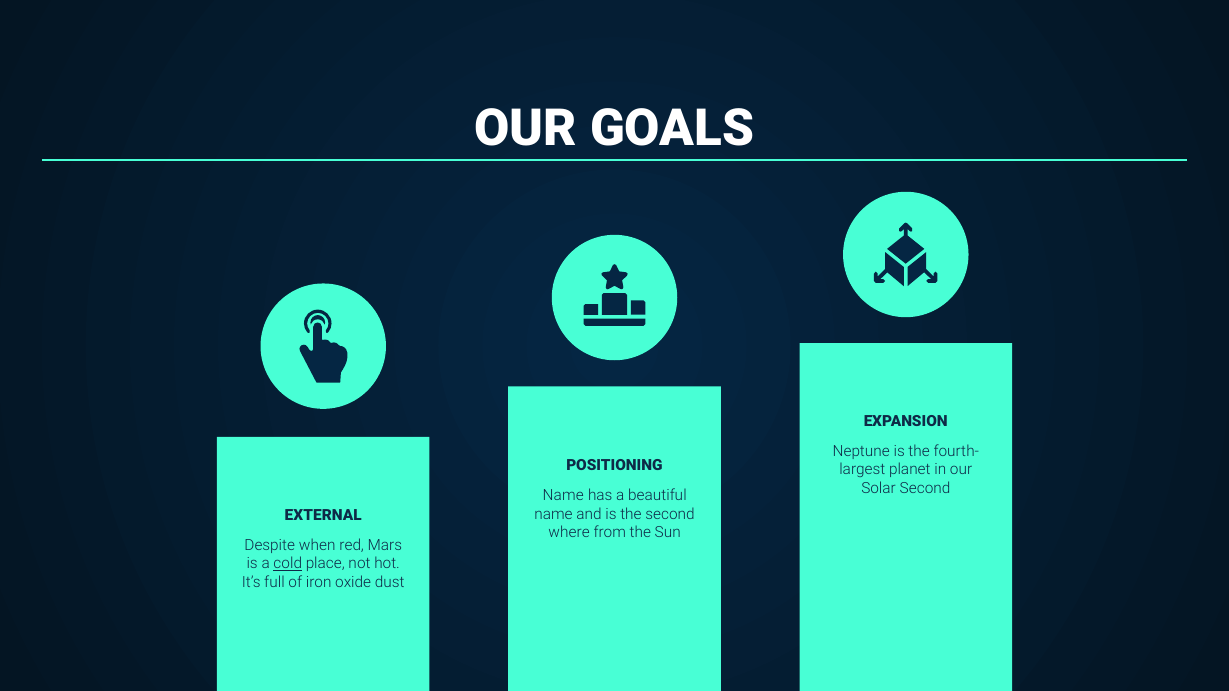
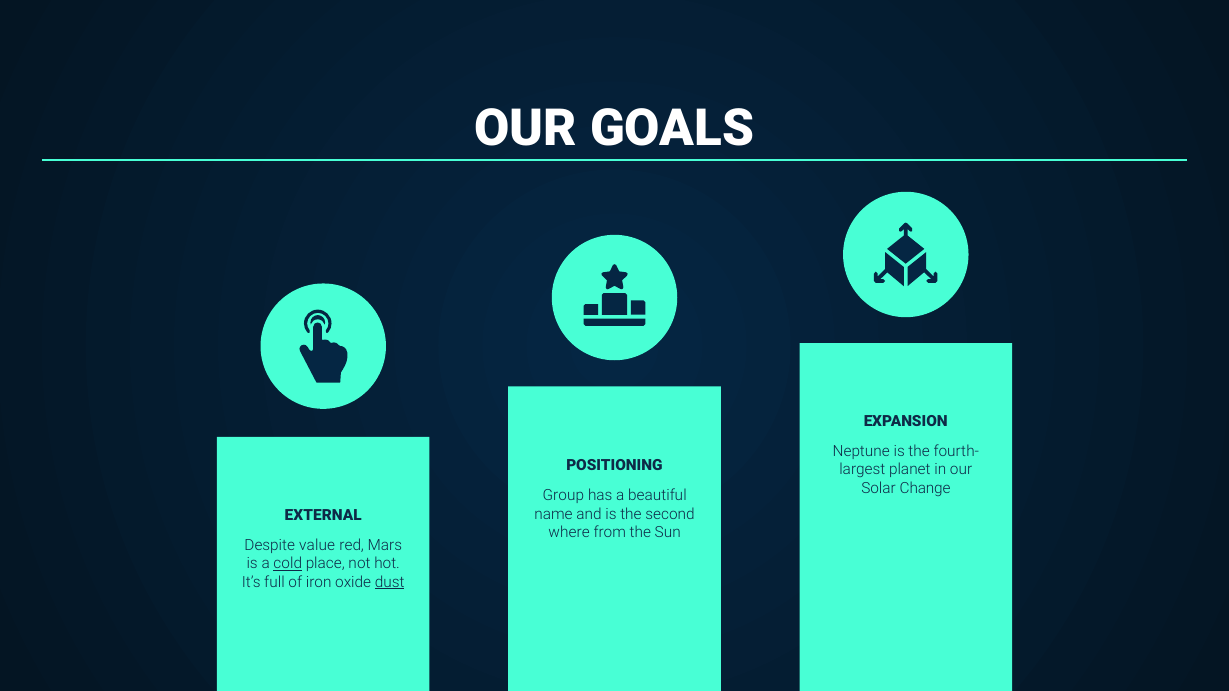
Solar Second: Second -> Change
Name at (563, 496): Name -> Group
when: when -> value
dust underline: none -> present
